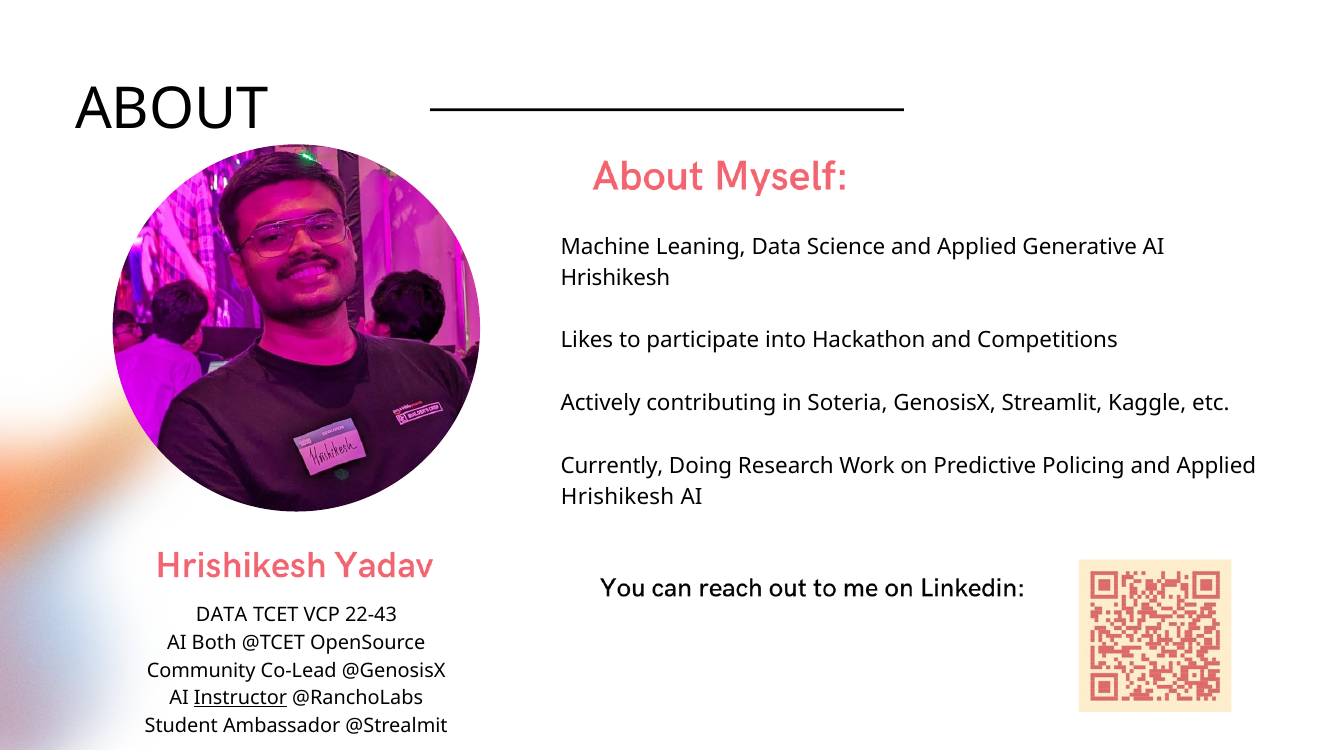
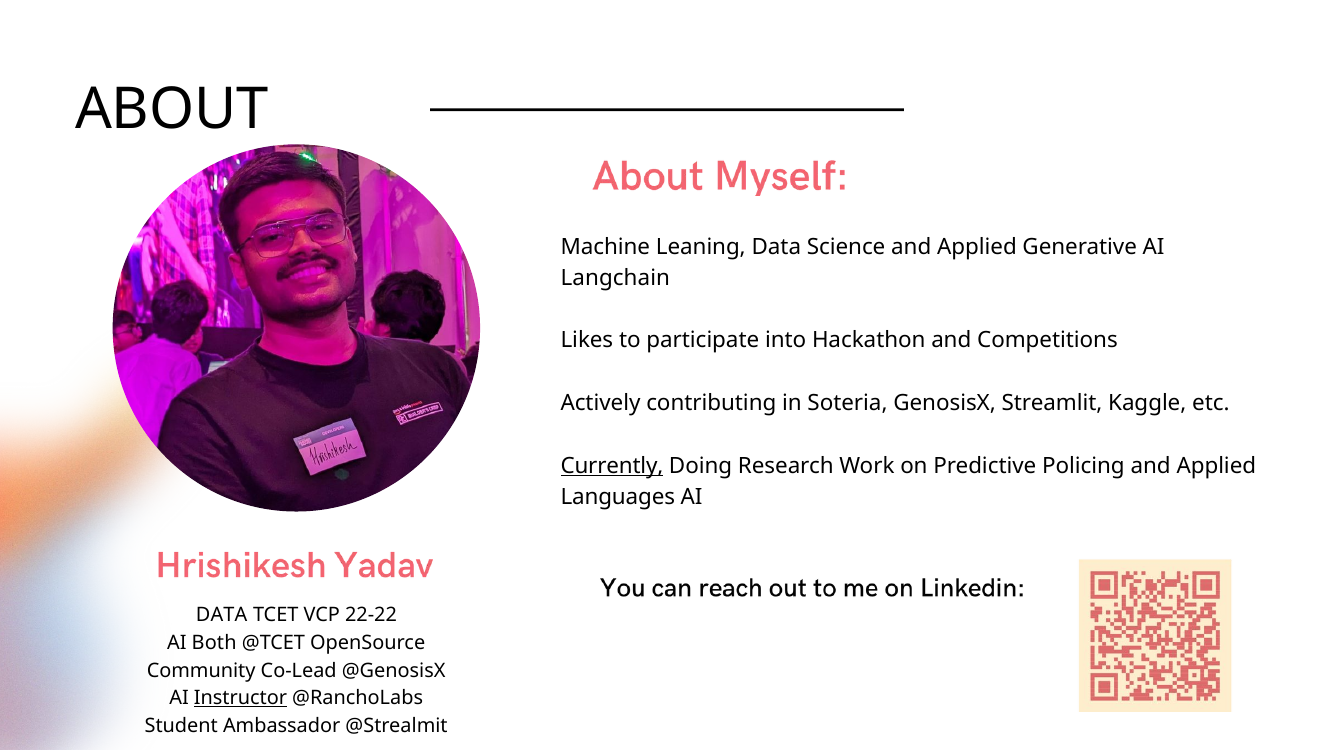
Hrishikesh at (615, 278): Hrishikesh -> Langchain
Currently underline: none -> present
Hrishikesh at (618, 497): Hrishikesh -> Languages
22-43: 22-43 -> 22-22
